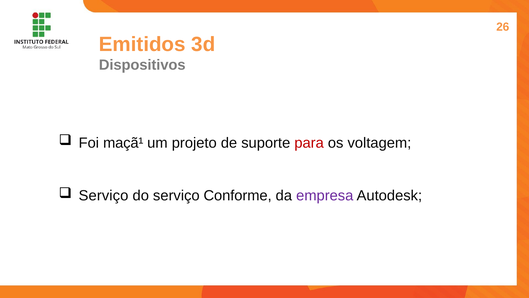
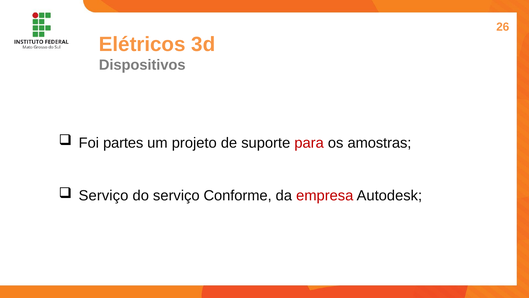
Emitidos: Emitidos -> Elétricos
maçã¹: maçã¹ -> partes
voltagem: voltagem -> amostras
empresa colour: purple -> red
